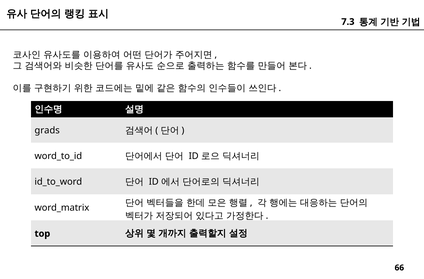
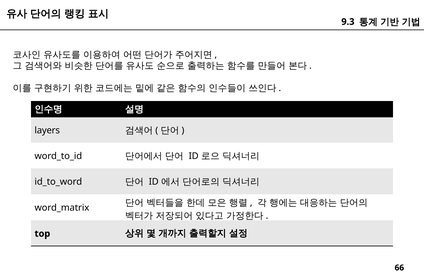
7.3: 7.3 -> 9.3
grads: grads -> layers
